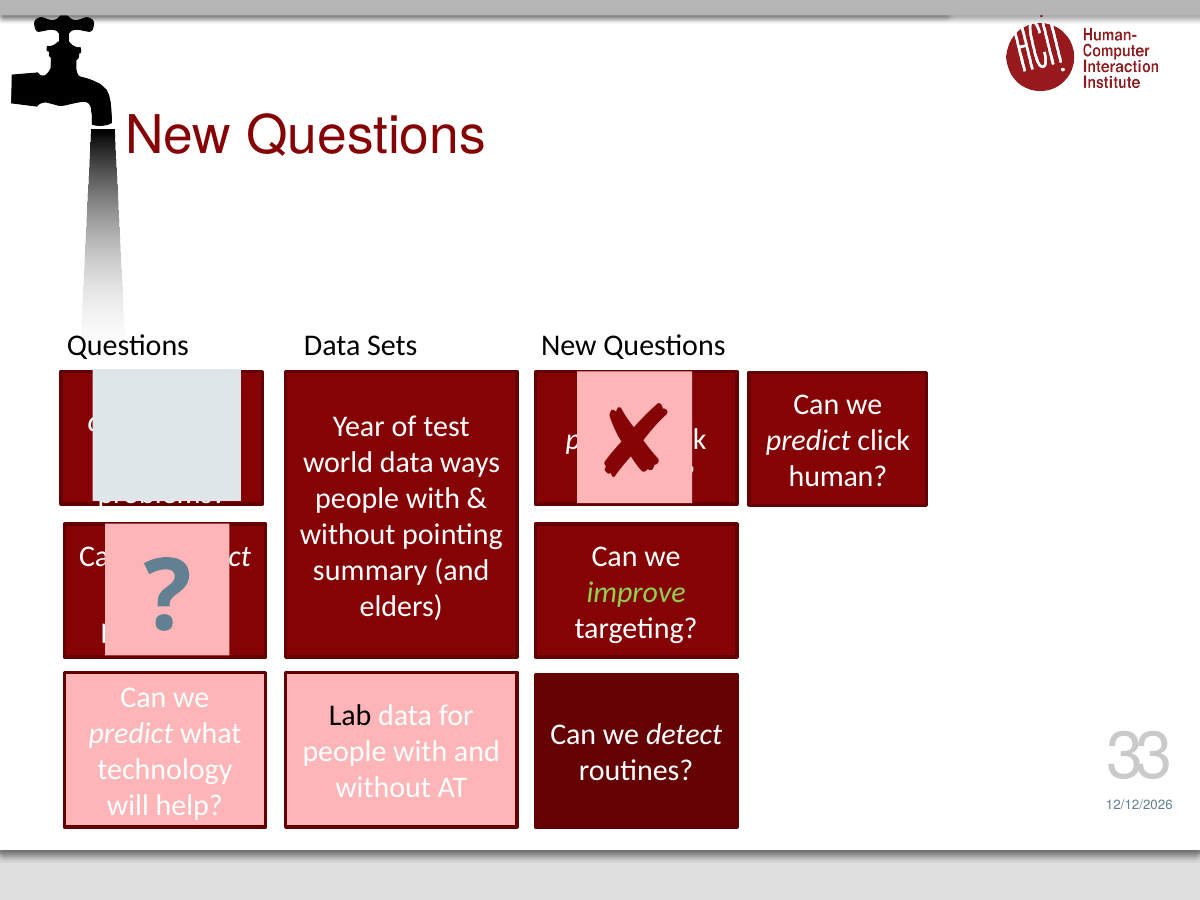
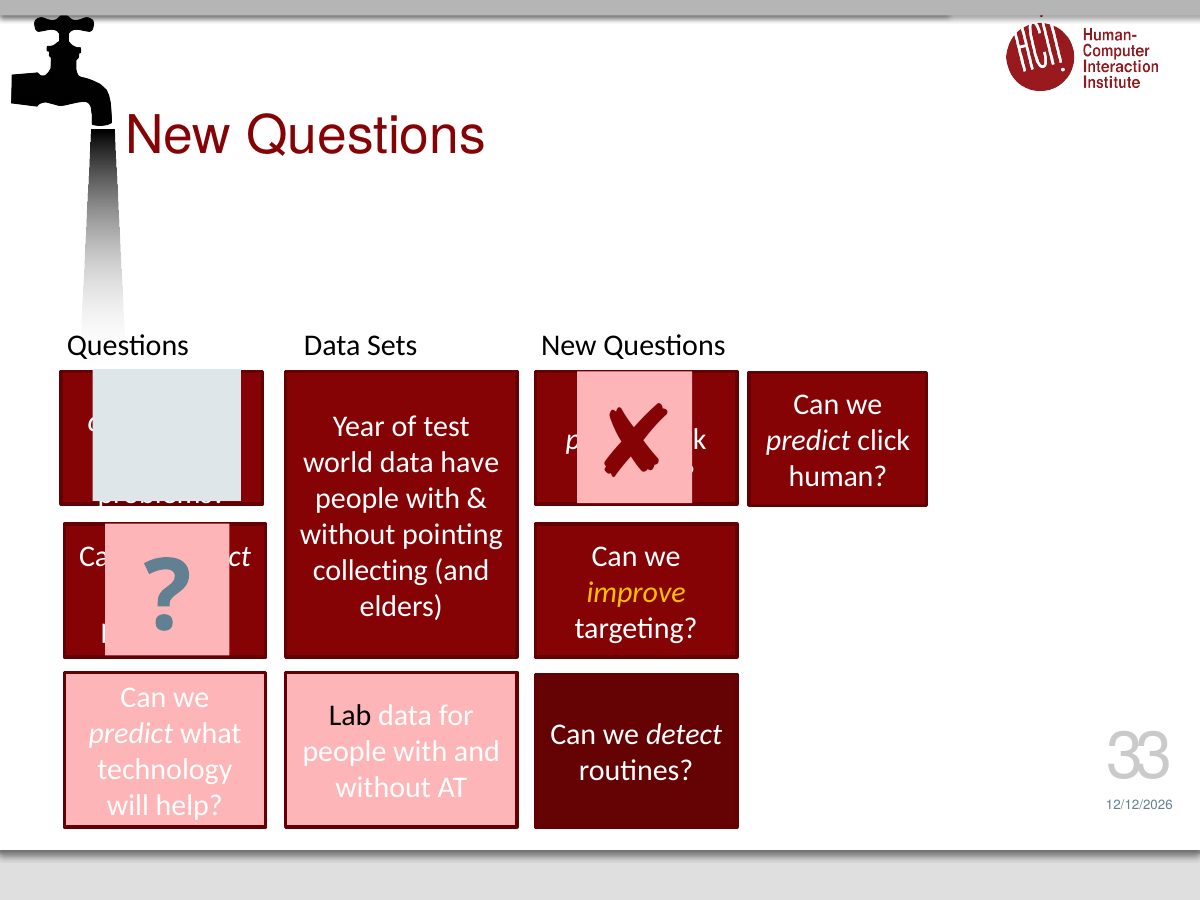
ways: ways -> have
summary: summary -> collecting
improve colour: light green -> yellow
